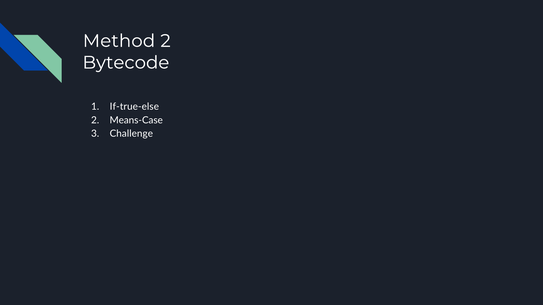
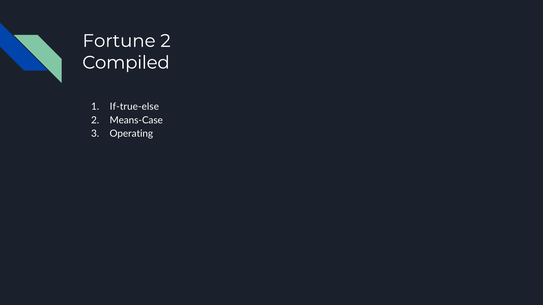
Method: Method -> Fortune
Bytecode: Bytecode -> Compiled
Challenge: Challenge -> Operating
